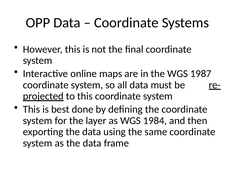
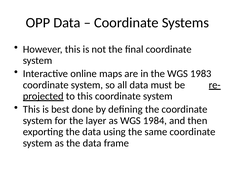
1987: 1987 -> 1983
